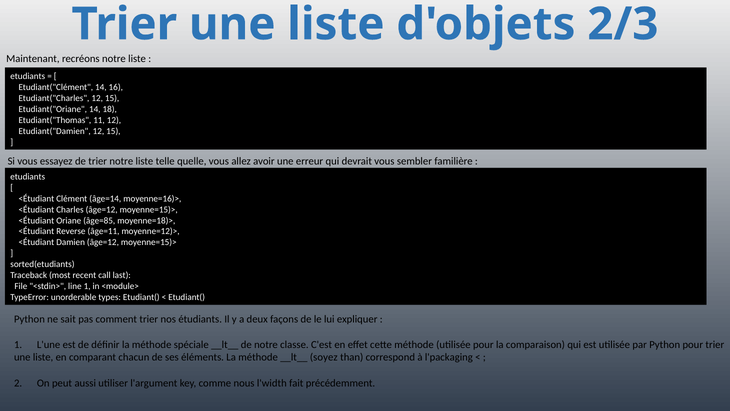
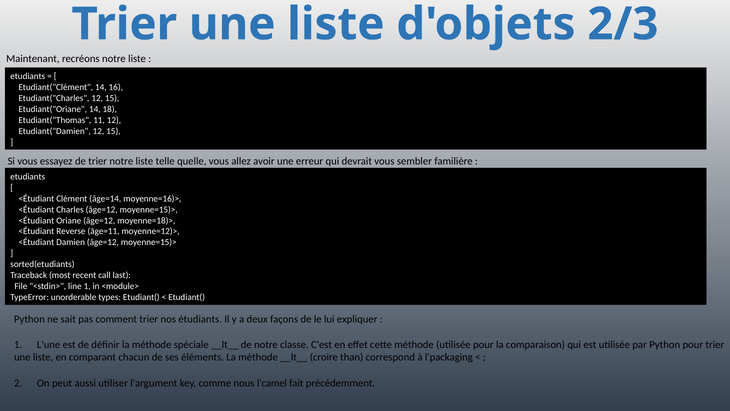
Oriane âge=85: âge=85 -> âge=12
soyez: soyez -> croire
l'width: l'width -> l'camel
